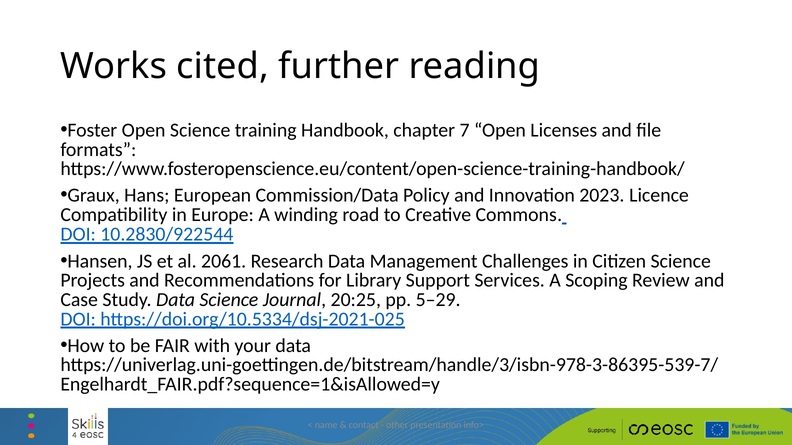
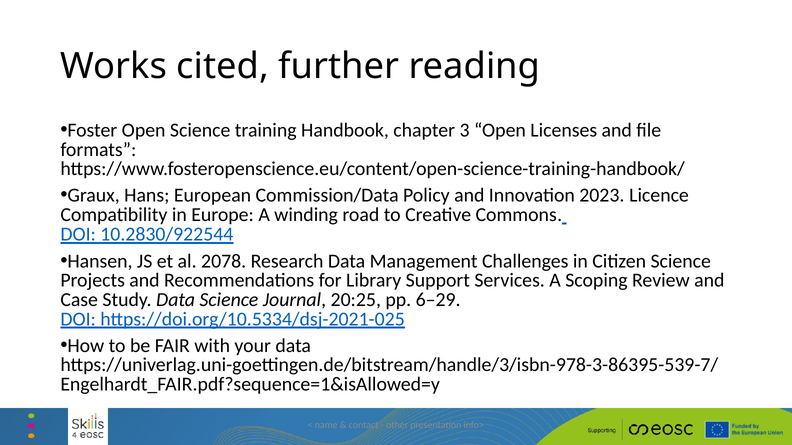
7: 7 -> 3
2061: 2061 -> 2078
5–29: 5–29 -> 6–29
